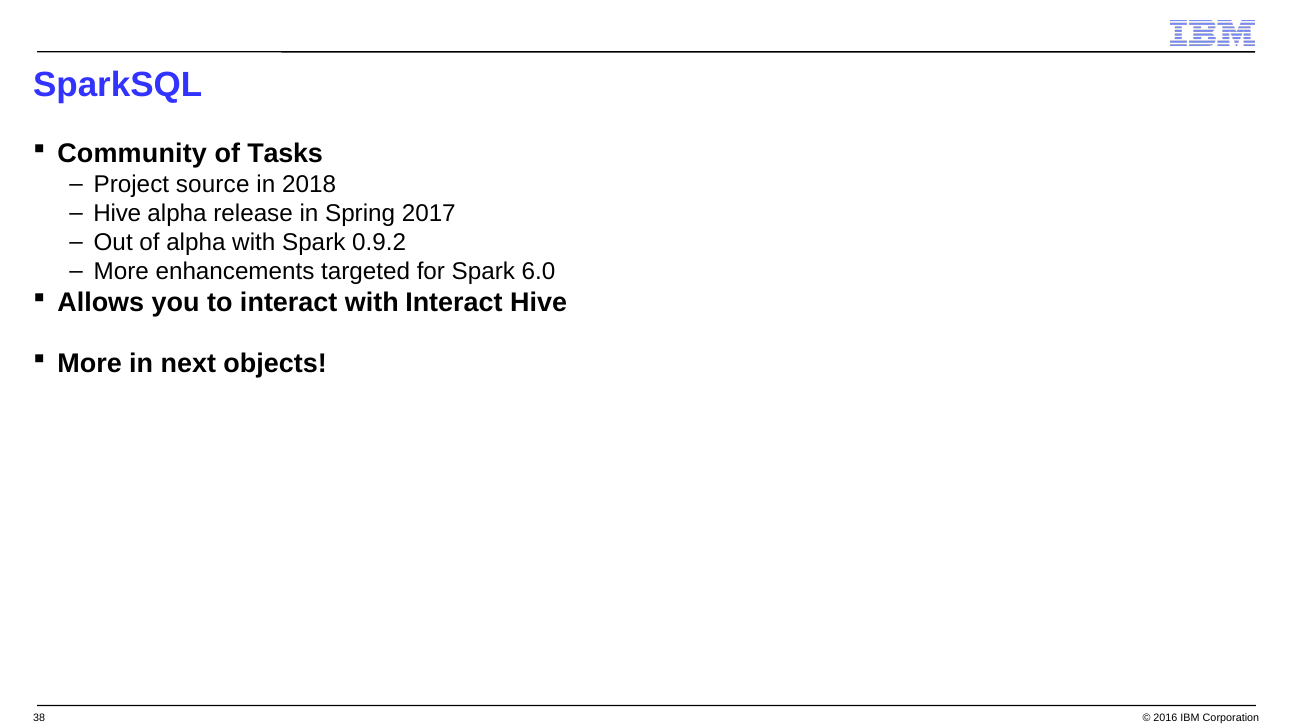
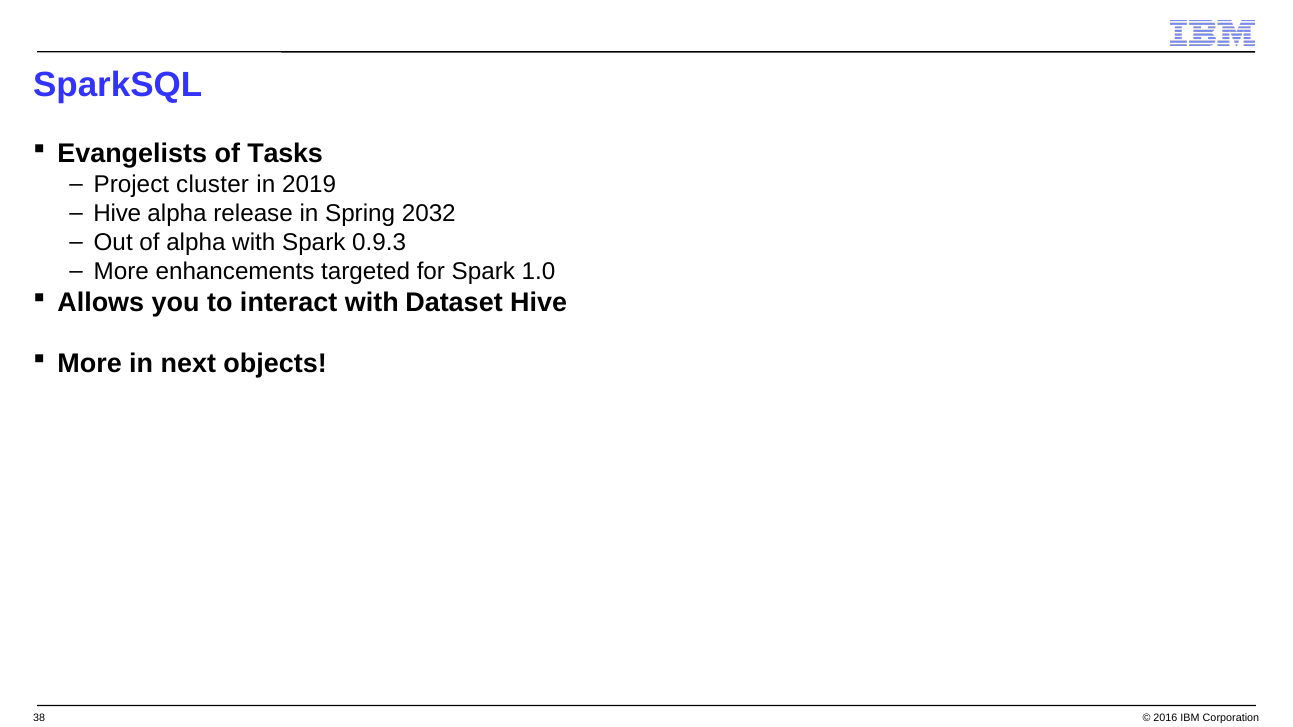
Community: Community -> Evangelists
source: source -> cluster
2018: 2018 -> 2019
2017: 2017 -> 2032
0.9.2: 0.9.2 -> 0.9.3
6.0: 6.0 -> 1.0
with Interact: Interact -> Dataset
